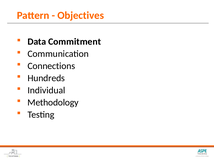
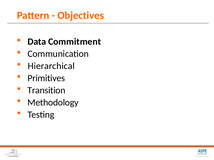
Connections: Connections -> Hierarchical
Hundreds: Hundreds -> Primitives
Individual: Individual -> Transition
